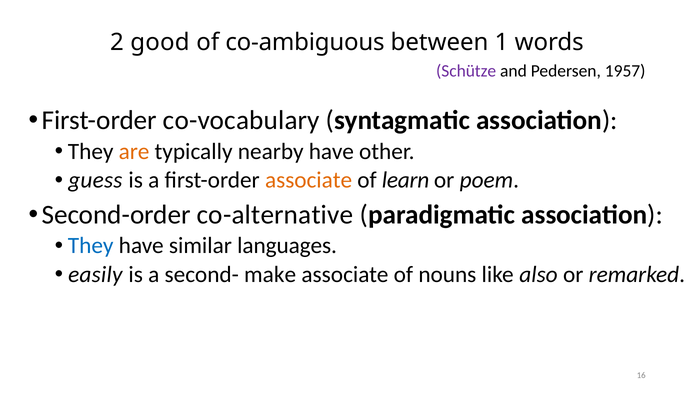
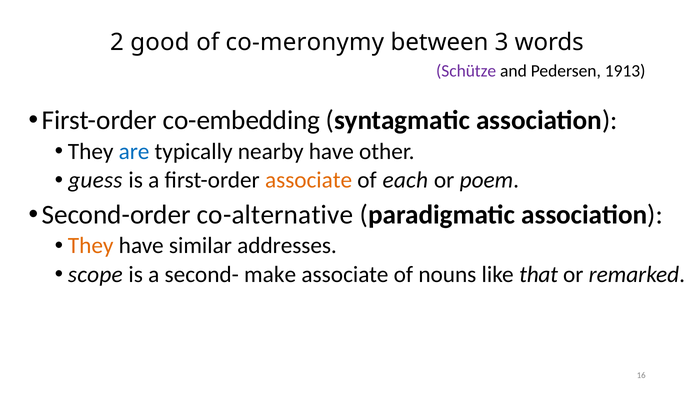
co-ambiguous: co-ambiguous -> co-meronymy
1: 1 -> 3
1957: 1957 -> 1913
co-vocabulary: co-vocabulary -> co-embedding
are colour: orange -> blue
learn: learn -> each
They at (91, 246) colour: blue -> orange
languages: languages -> addresses
easily: easily -> scope
also: also -> that
